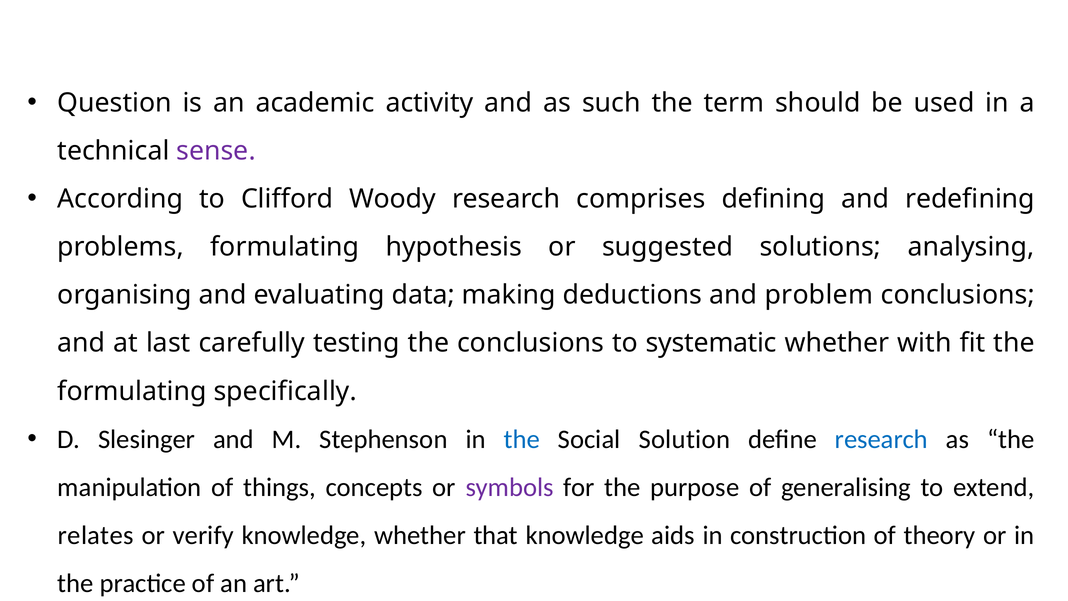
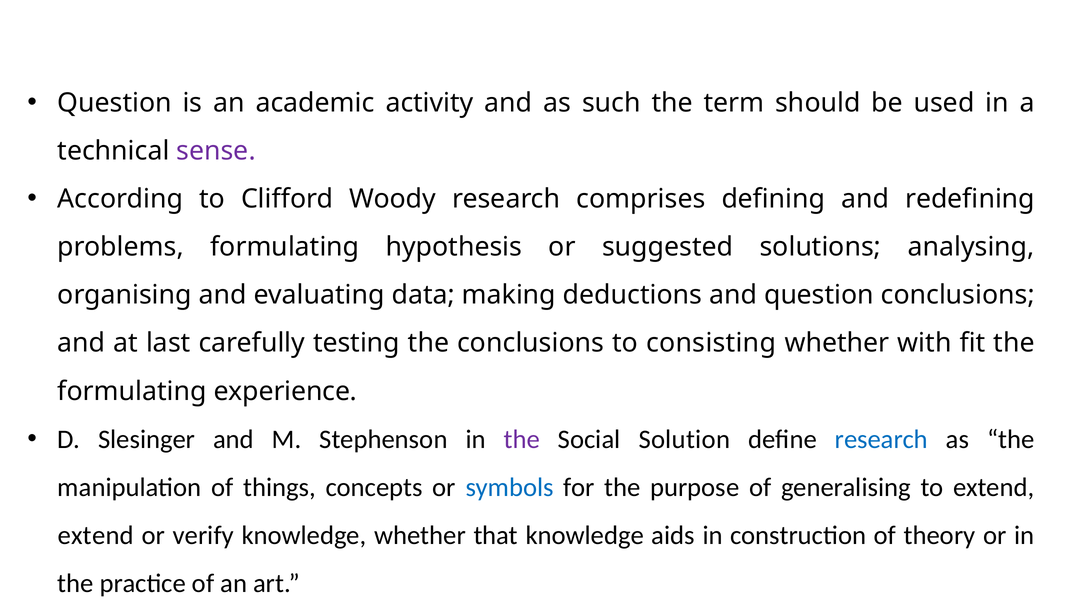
and problem: problem -> question
systematic: systematic -> consisting
specifically: specifically -> experience
the at (522, 439) colour: blue -> purple
symbols colour: purple -> blue
relates at (96, 535): relates -> extend
